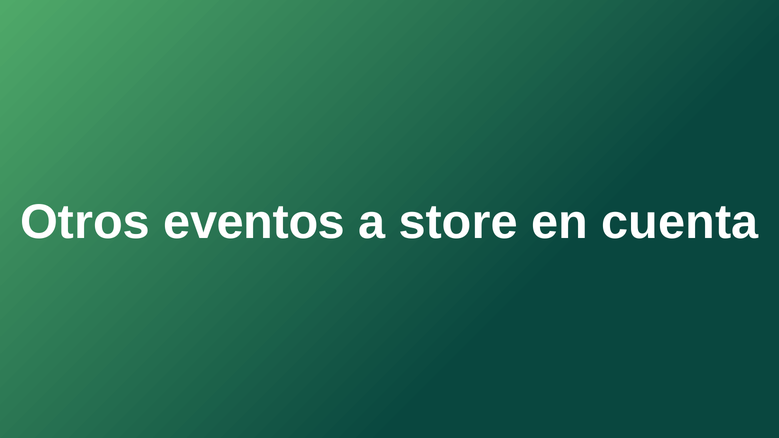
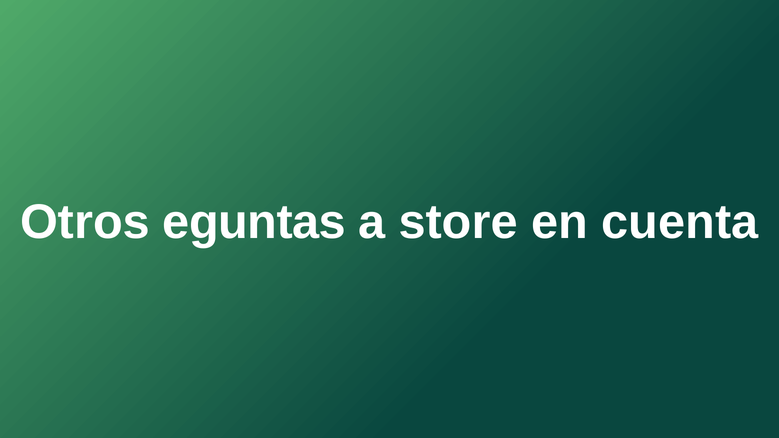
eventos: eventos -> eguntas
